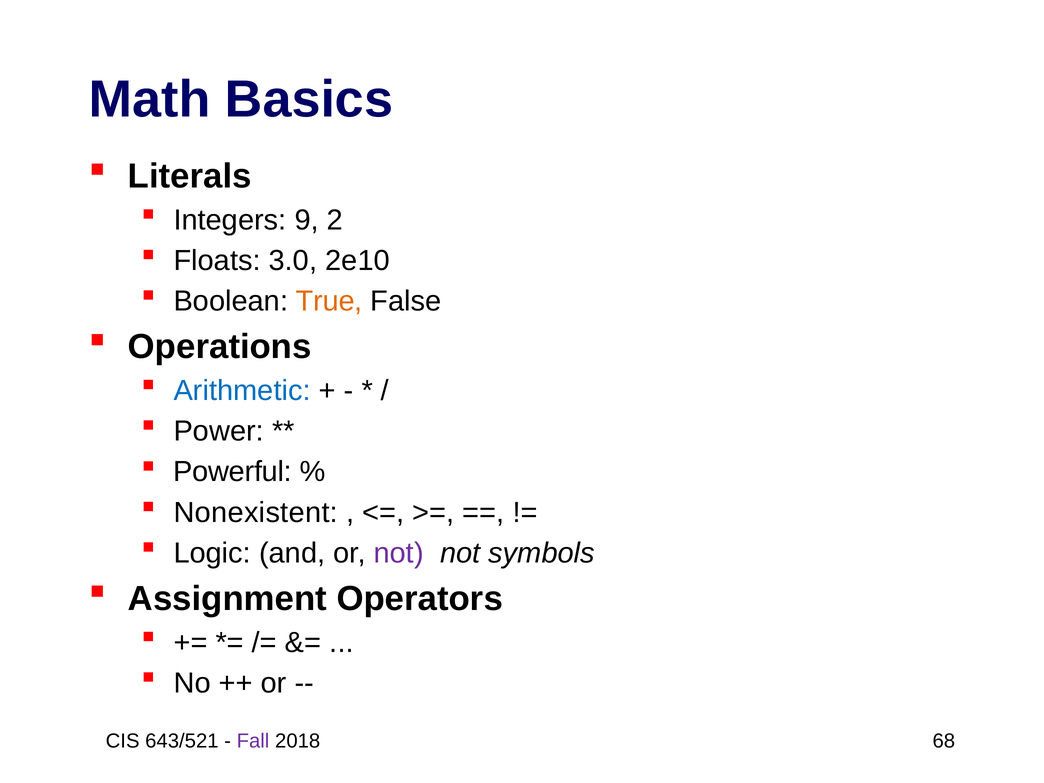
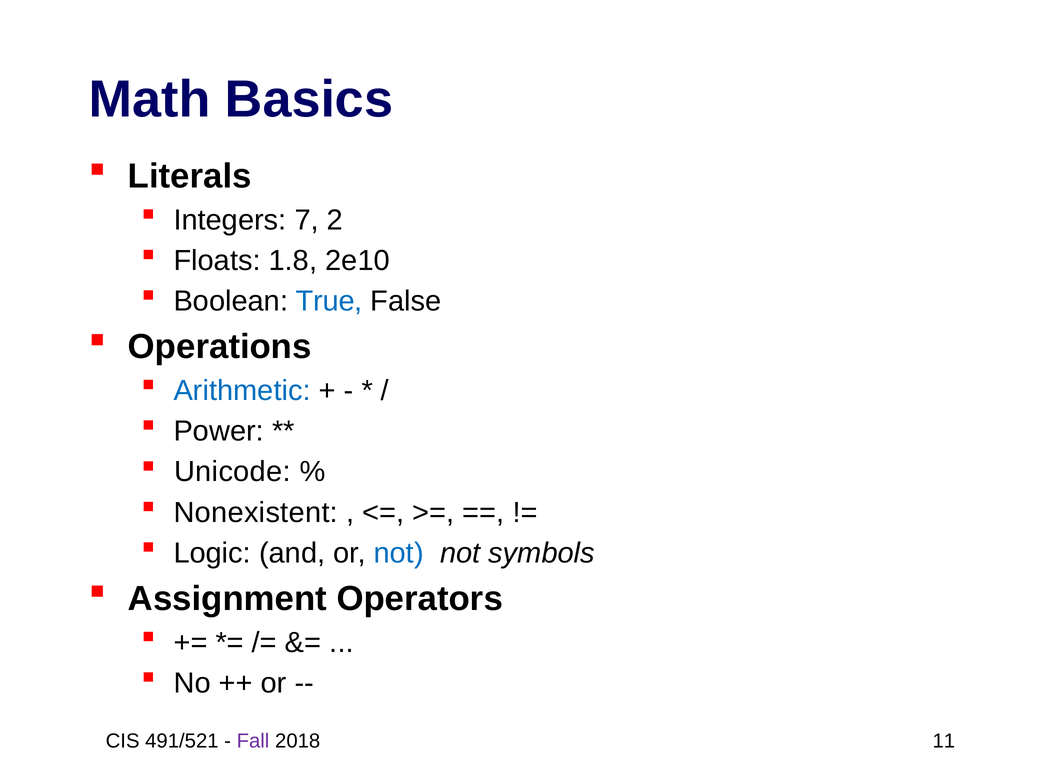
9: 9 -> 7
3.0: 3.0 -> 1.8
True colour: orange -> blue
Powerful: Powerful -> Unicode
not at (399, 553) colour: purple -> blue
643/521: 643/521 -> 491/521
68: 68 -> 11
